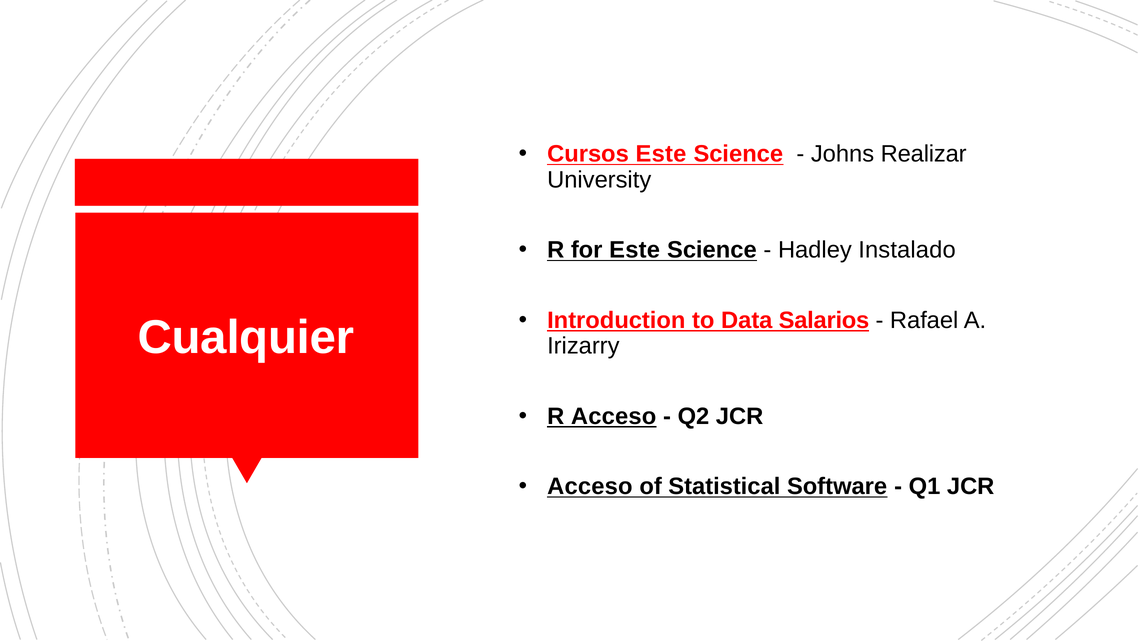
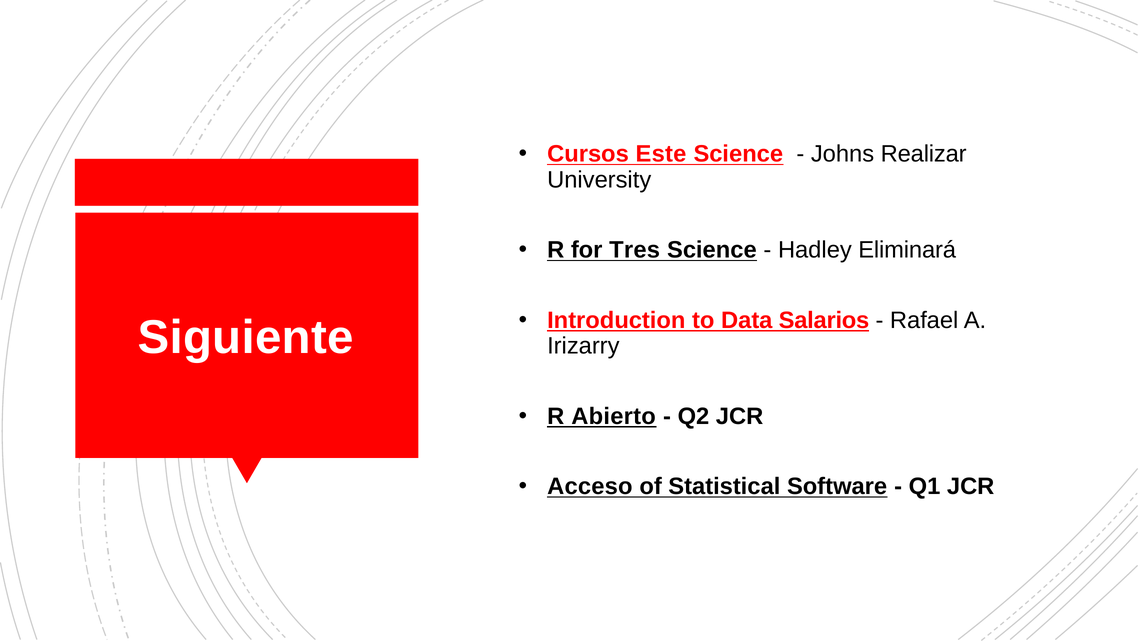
for Este: Este -> Tres
Instalado: Instalado -> Eliminará
Cualquier: Cualquier -> Siguiente
R Acceso: Acceso -> Abierto
